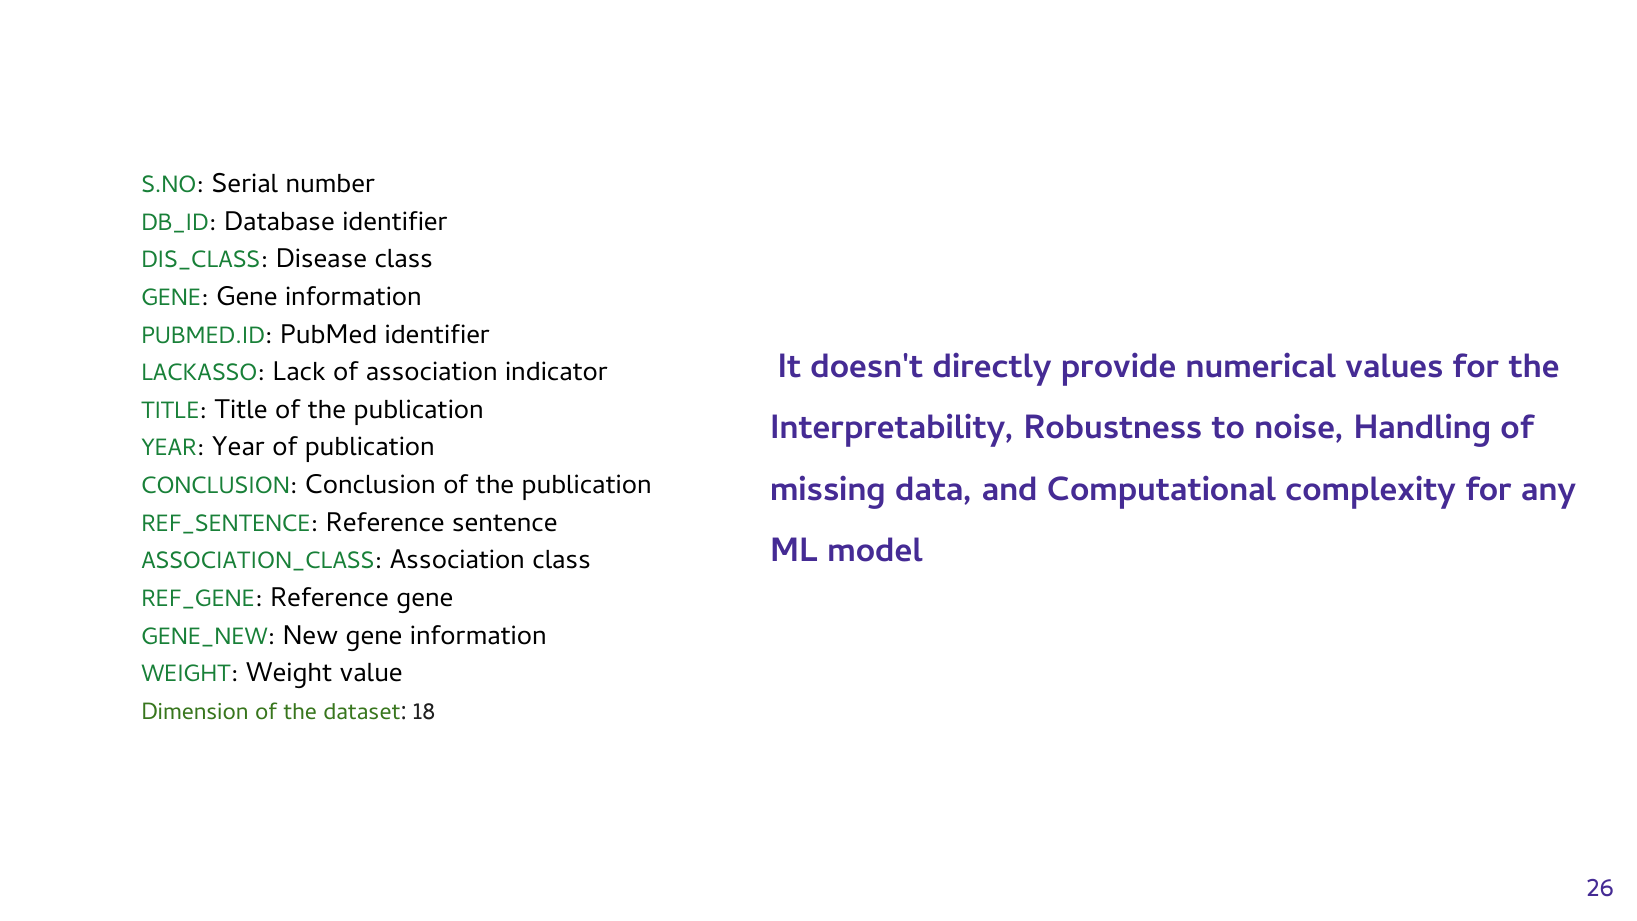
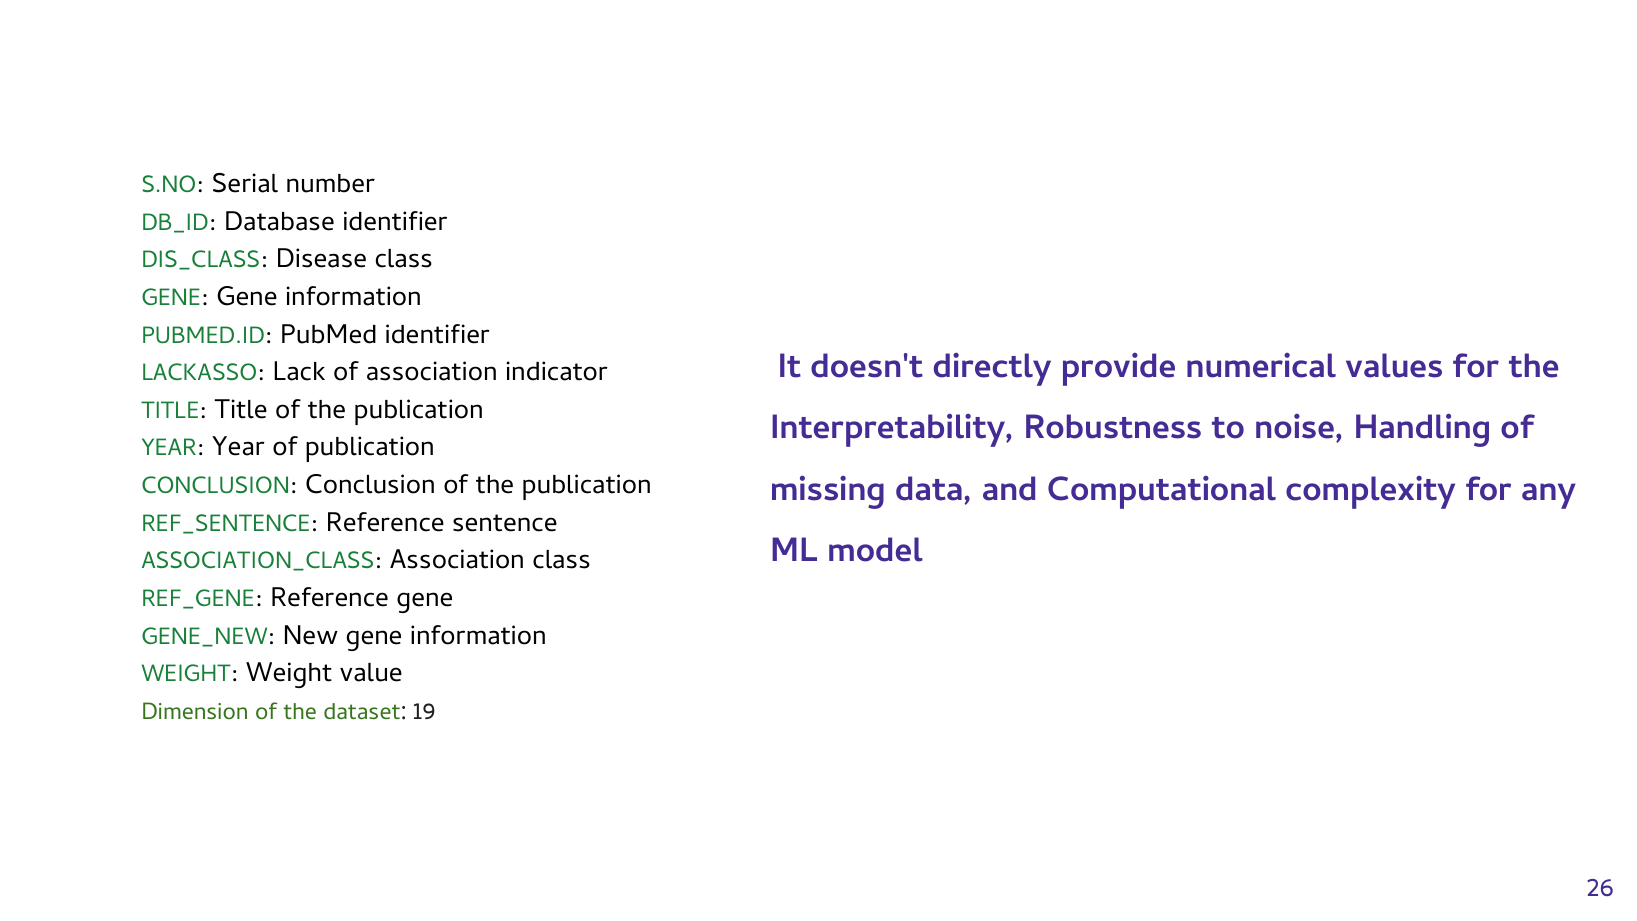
18: 18 -> 19
